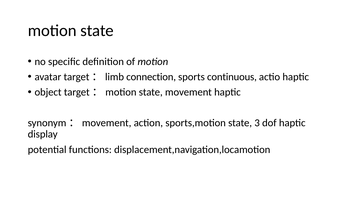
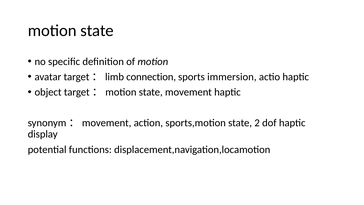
continuous: continuous -> immersion
3: 3 -> 2
